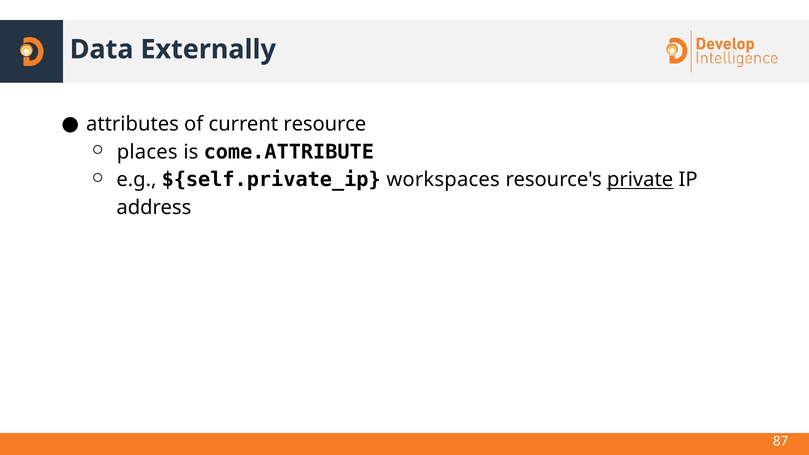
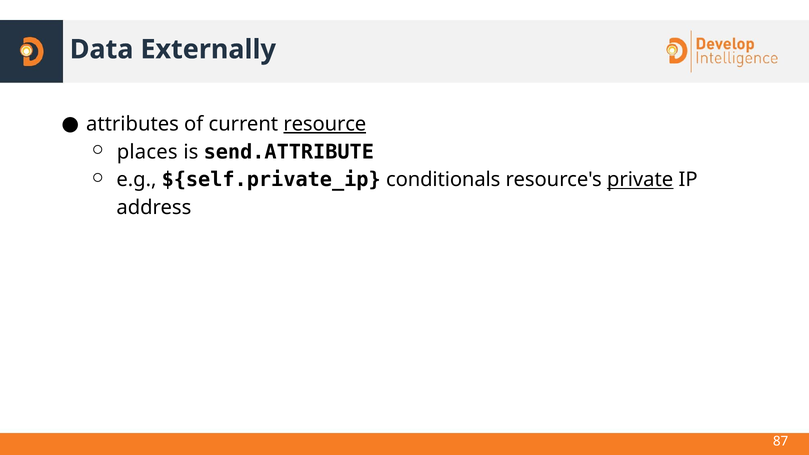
resource underline: none -> present
come.ATTRIBUTE: come.ATTRIBUTE -> send.ATTRIBUTE
workspaces: workspaces -> conditionals
